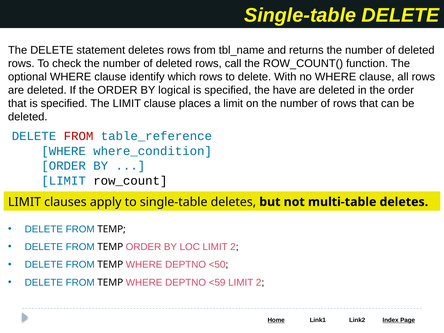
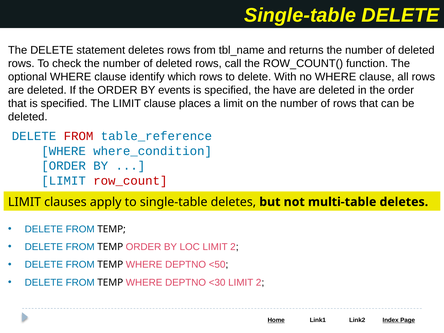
logical: logical -> events
row_count colour: black -> red
<59: <59 -> <30
